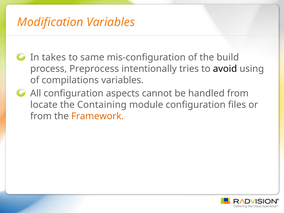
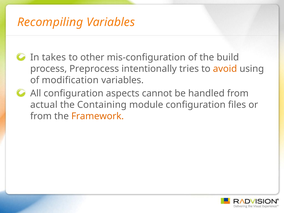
Modification: Modification -> Recompiling
same: same -> other
avoid colour: black -> orange
compilations: compilations -> modification
locate: locate -> actual
